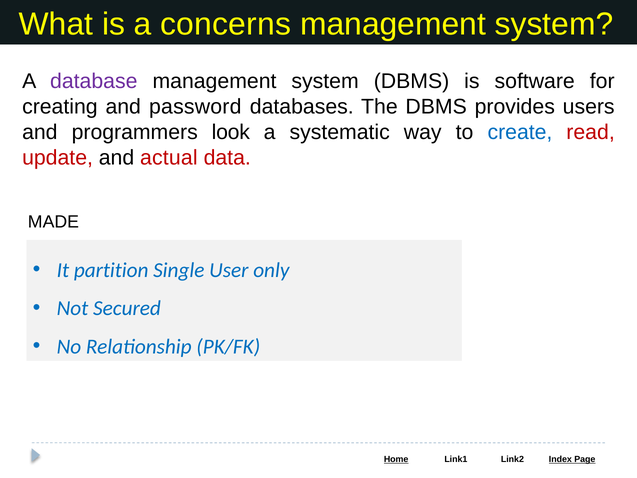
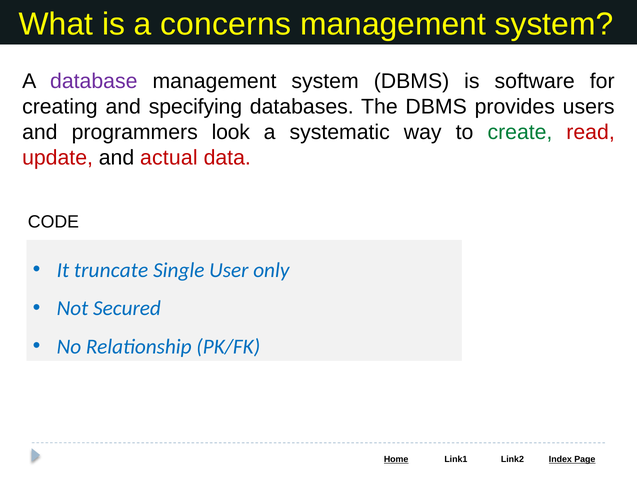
password: password -> specifying
create colour: blue -> green
MADE: MADE -> CODE
partition: partition -> truncate
